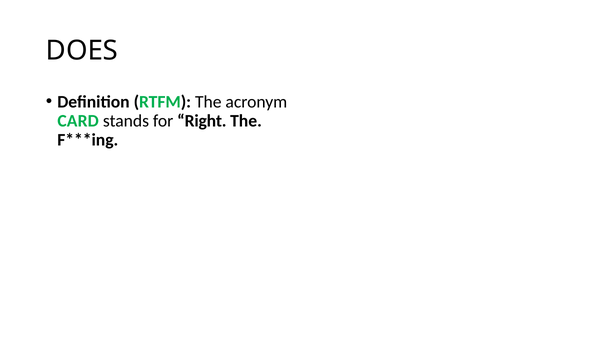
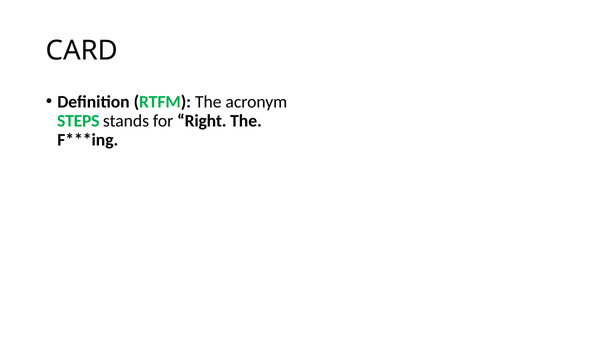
DOES: DOES -> CARD
CARD: CARD -> STEPS
